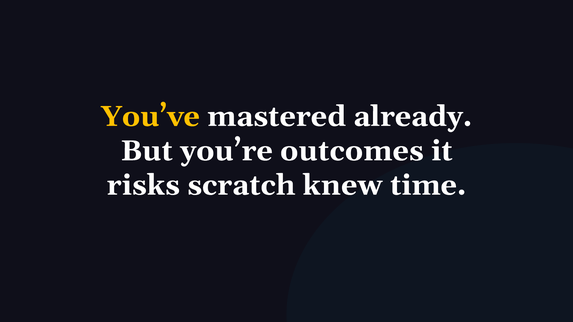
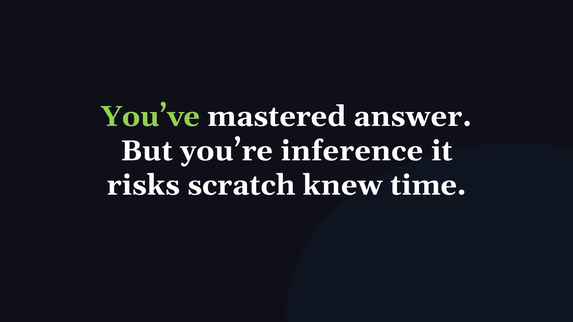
You’ve colour: yellow -> light green
already: already -> answer
outcomes: outcomes -> inference
